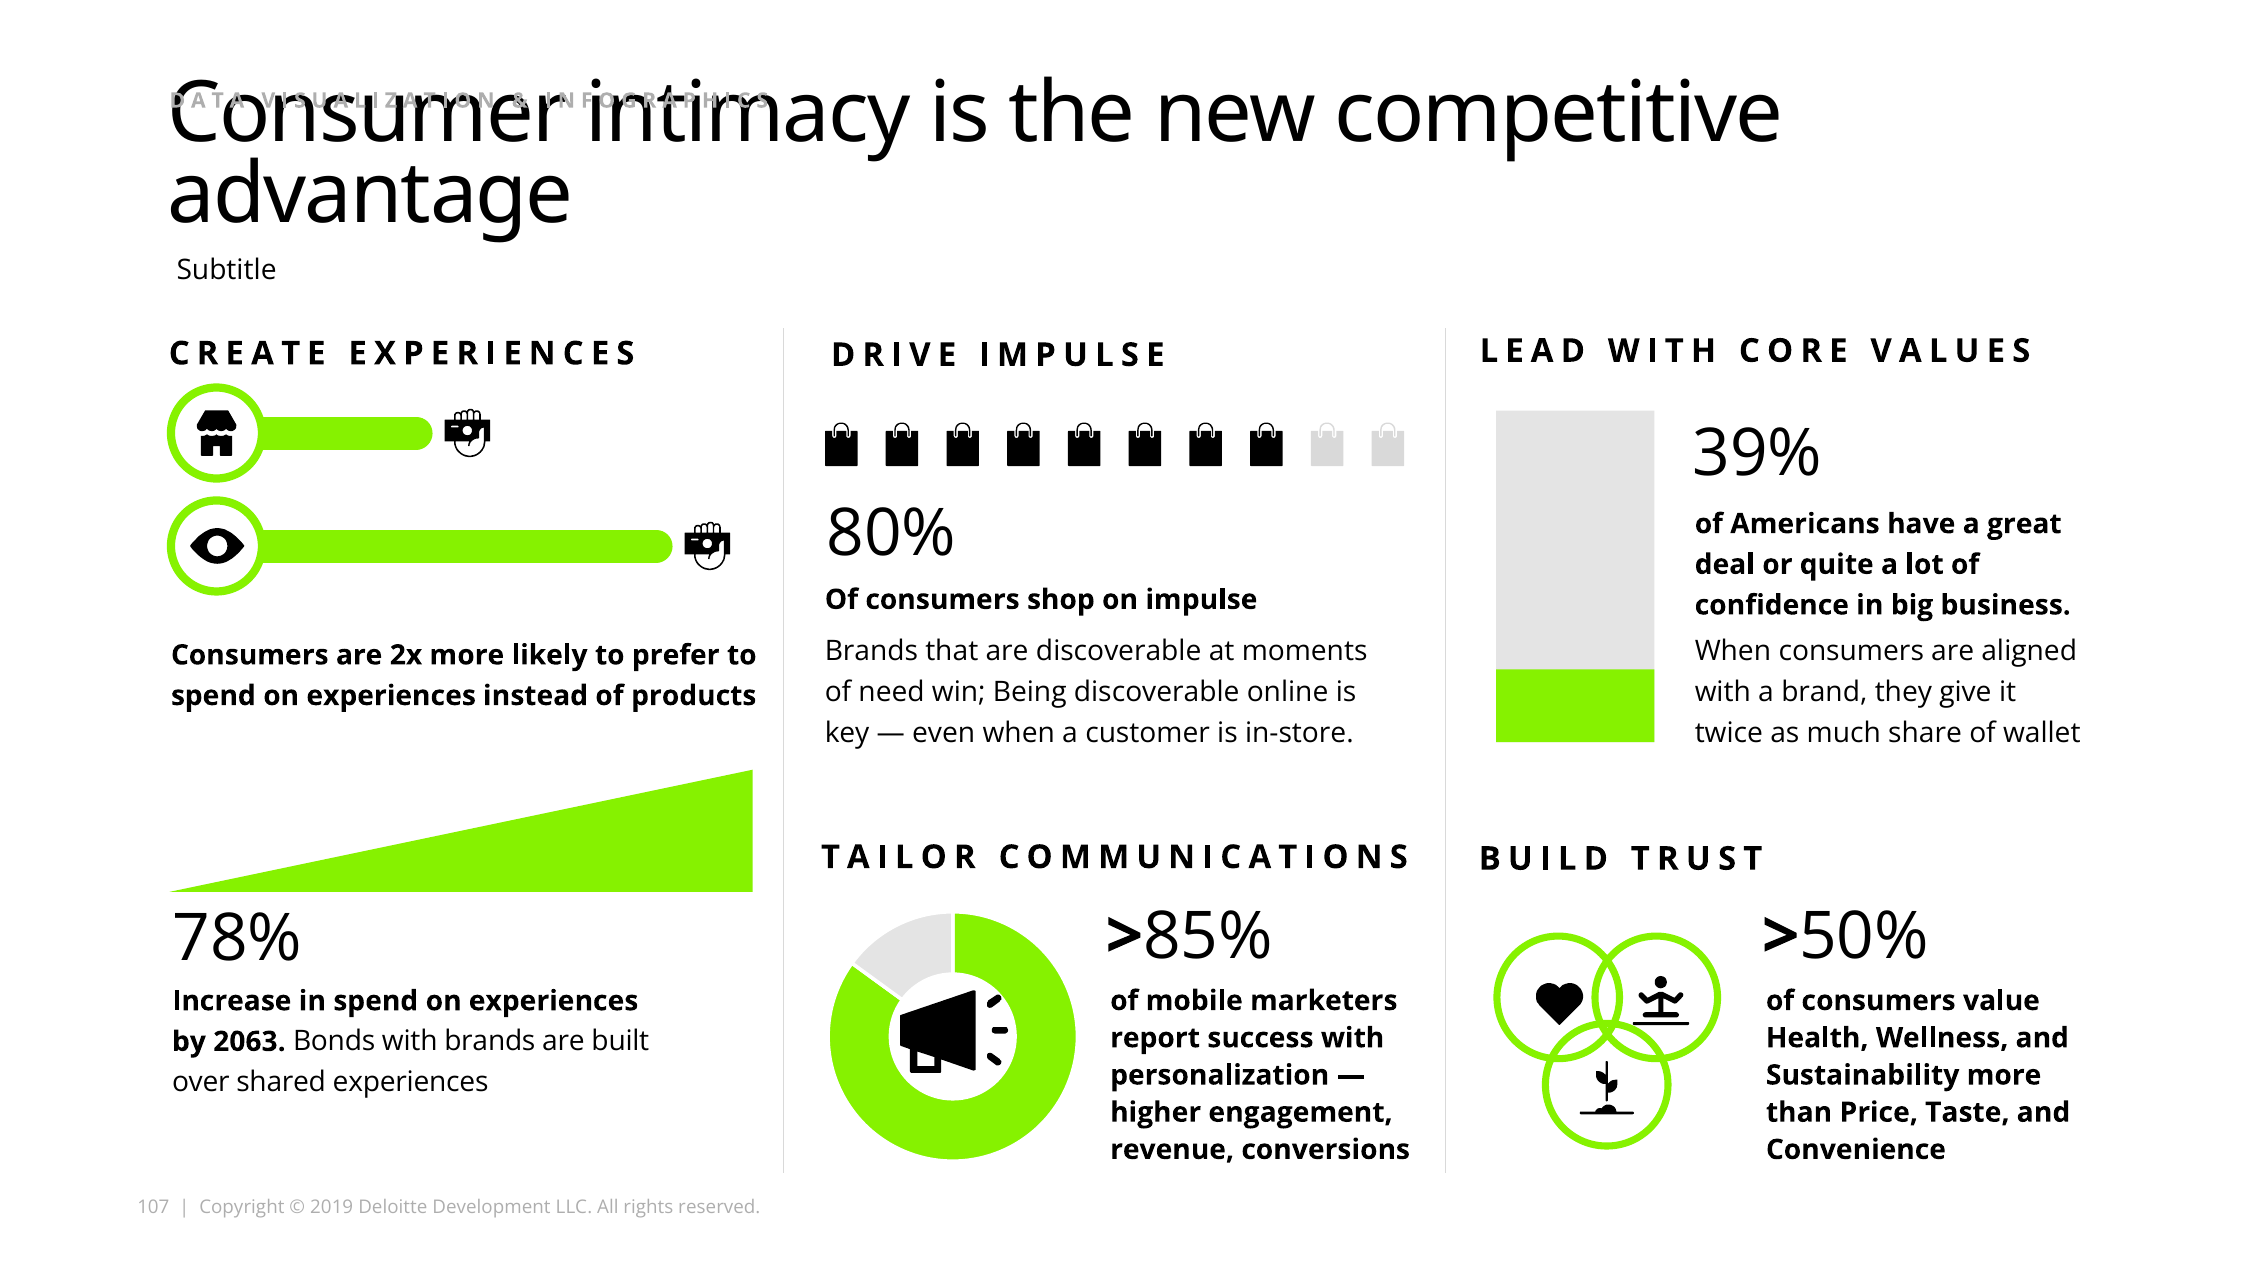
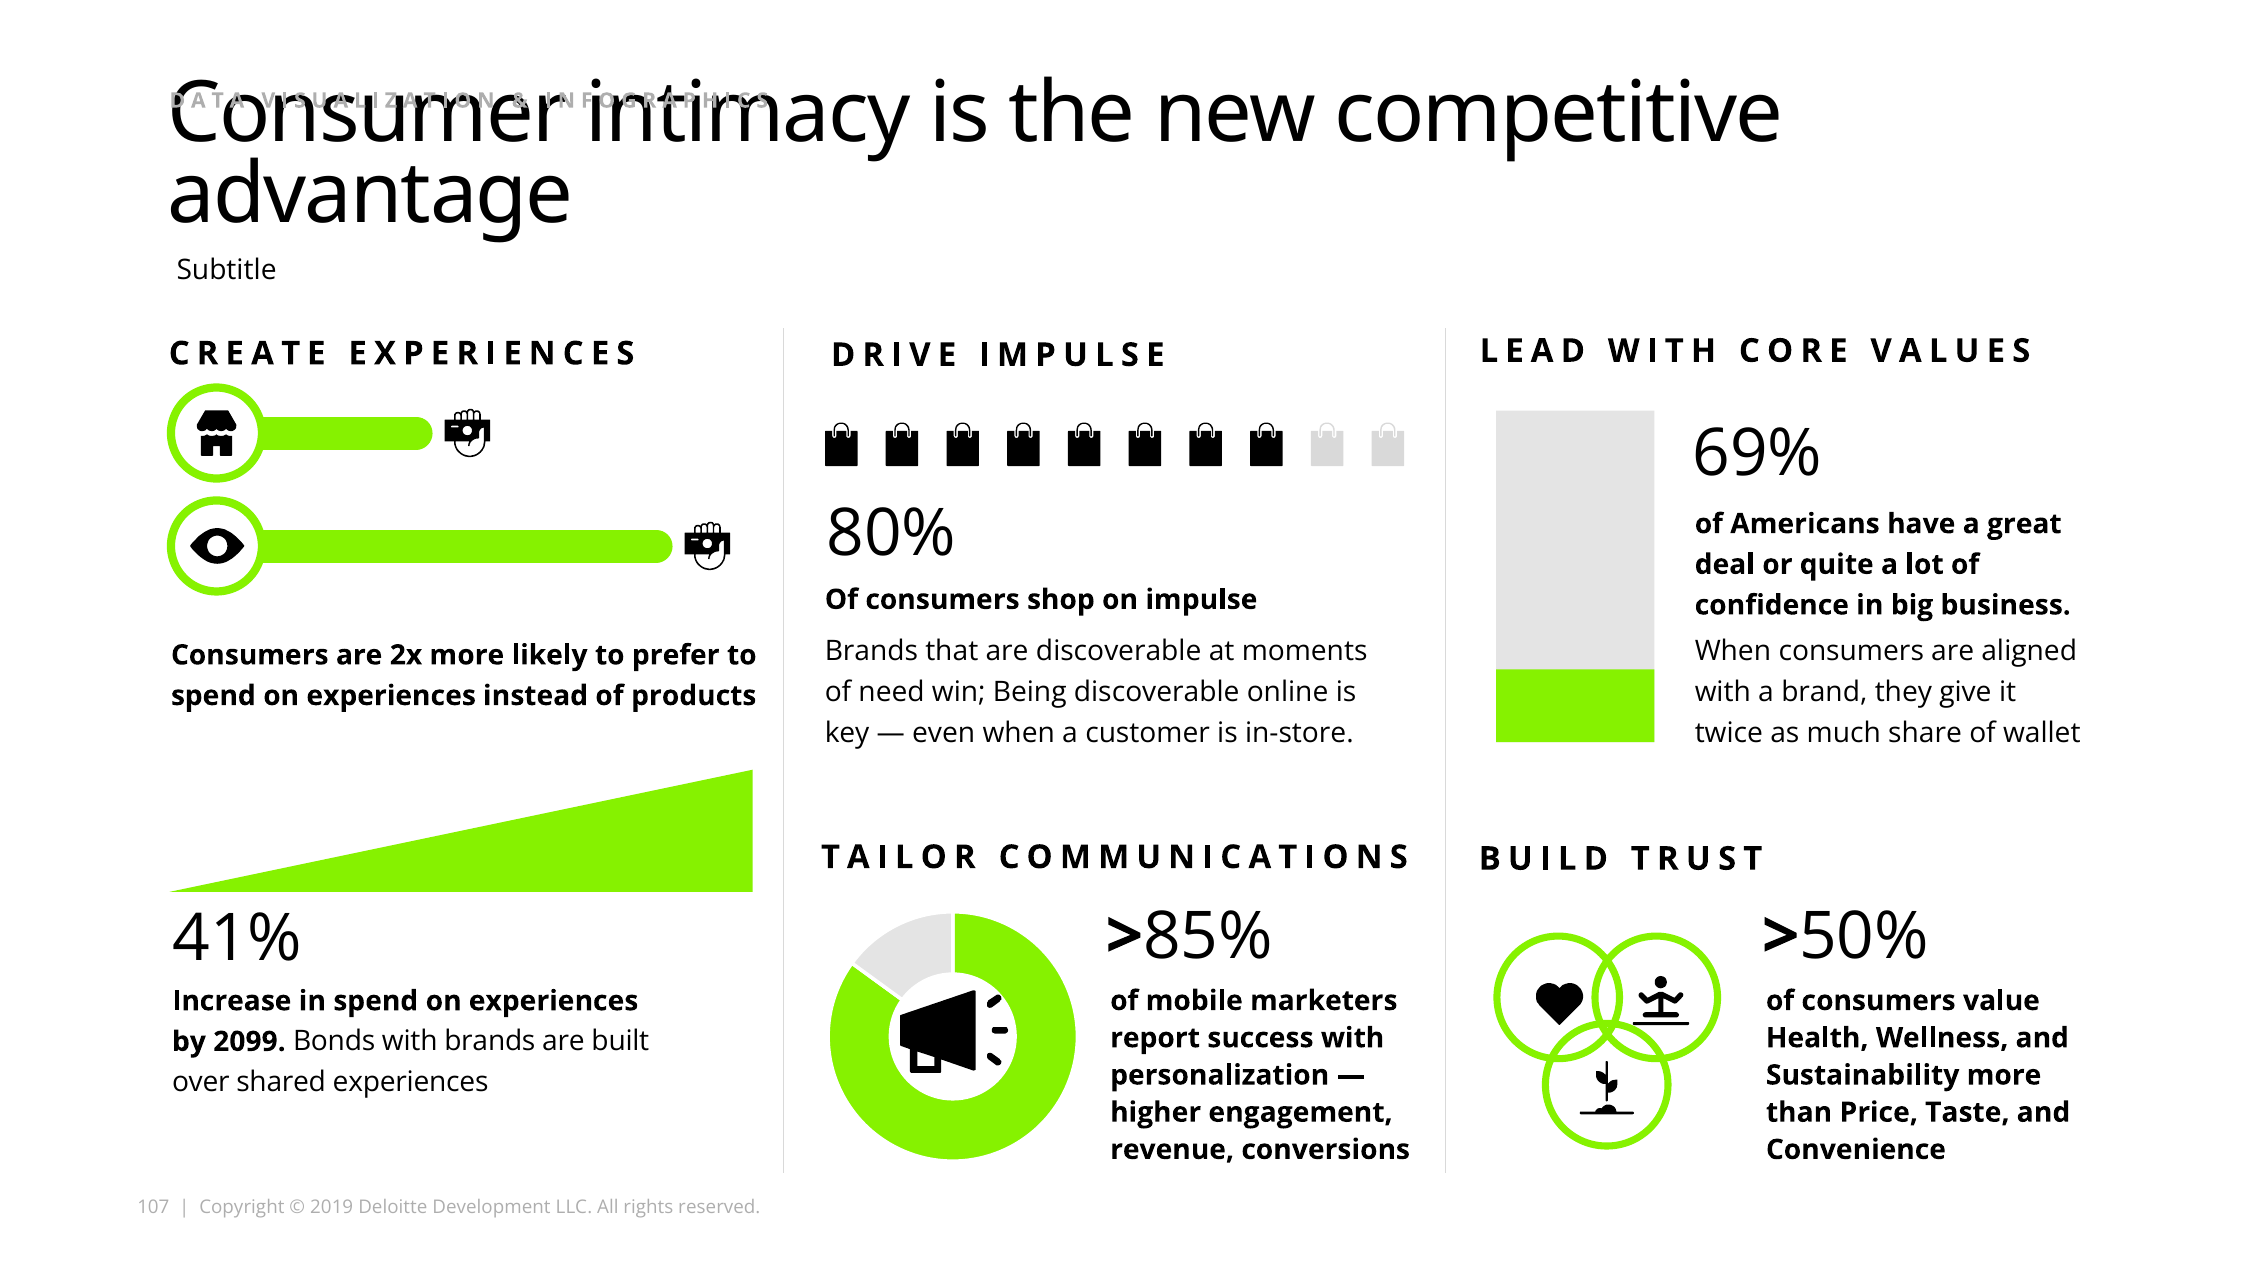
39%: 39% -> 69%
78%: 78% -> 41%
2063: 2063 -> 2099
